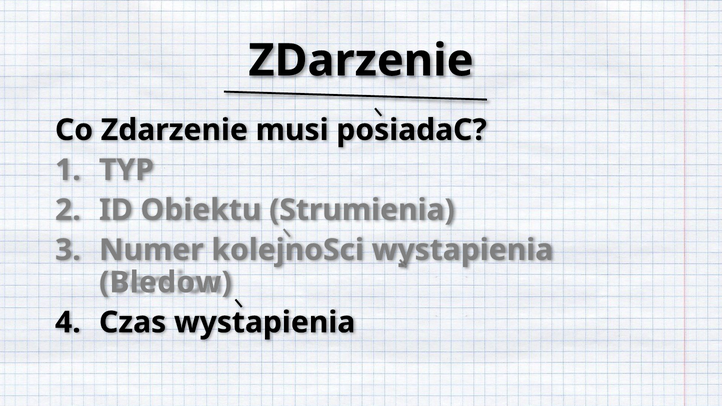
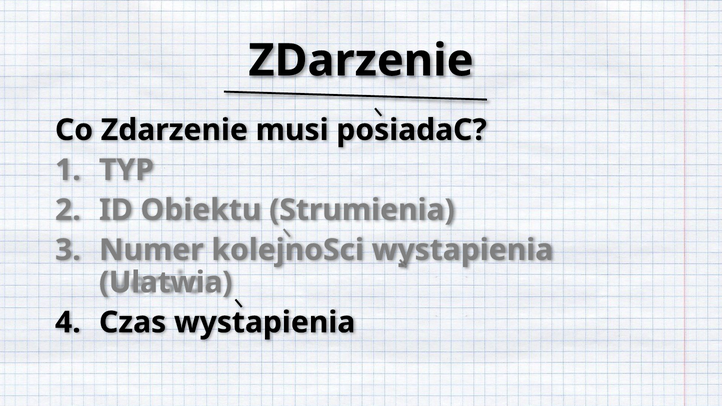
Bledow: Bledow -> Ulatwia
